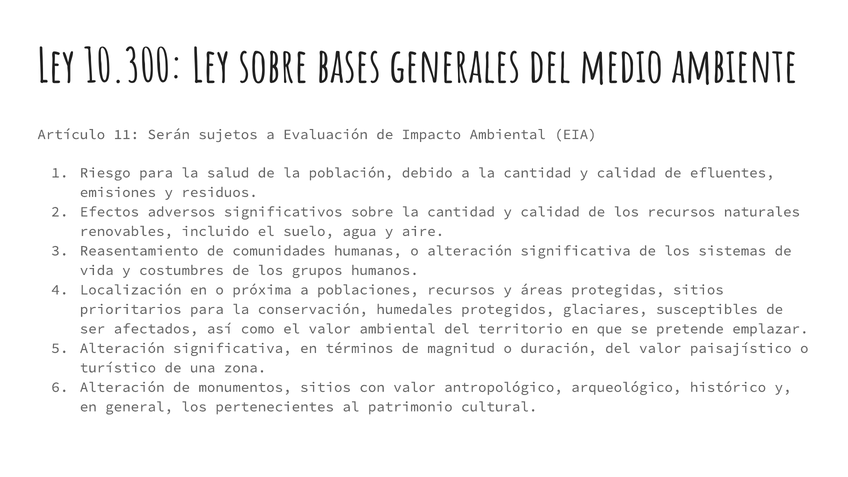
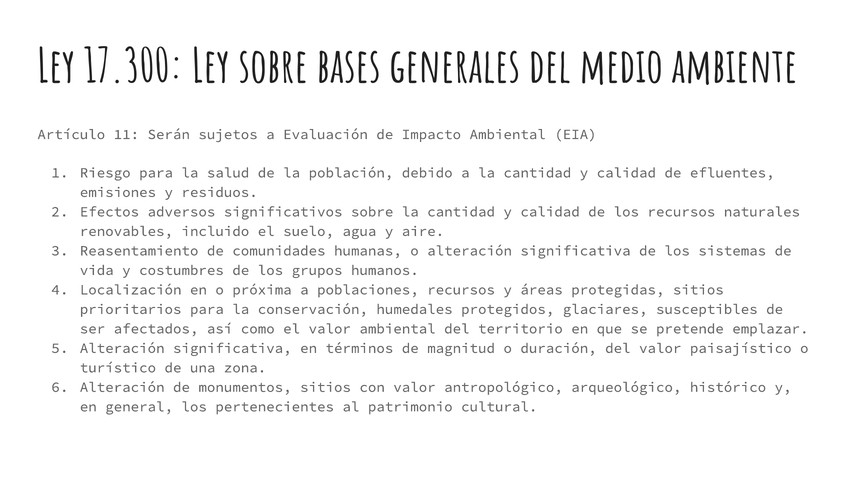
10.300: 10.300 -> 17.300
